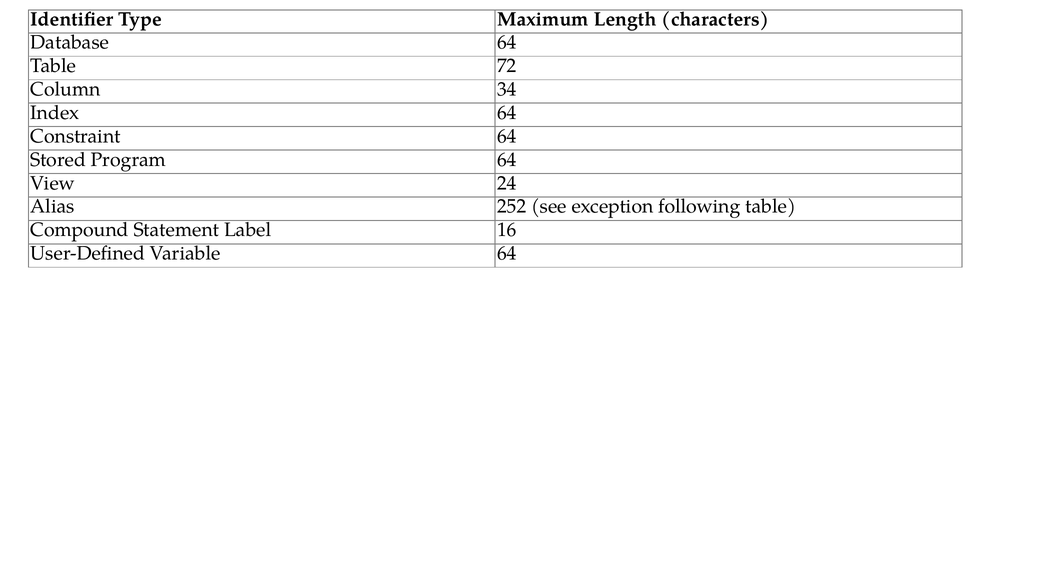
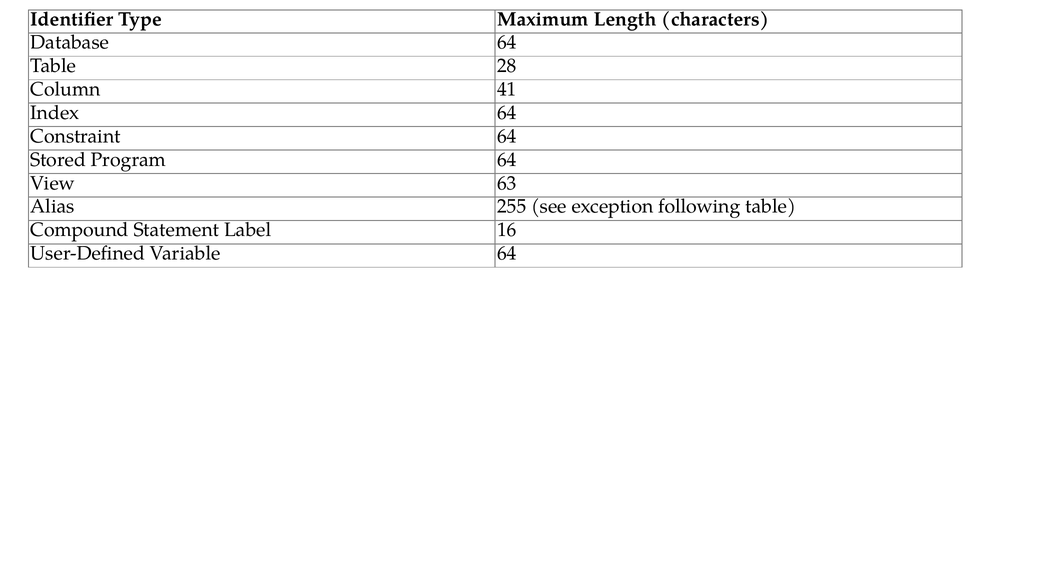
72: 72 -> 28
34: 34 -> 41
24: 24 -> 63
252: 252 -> 255
